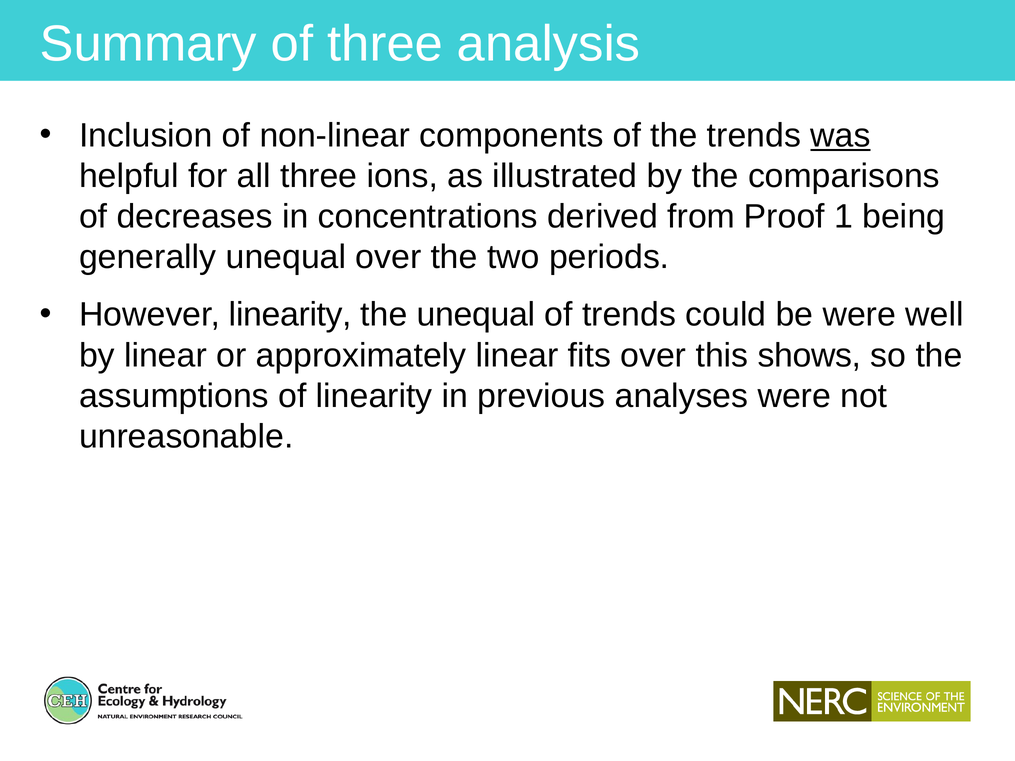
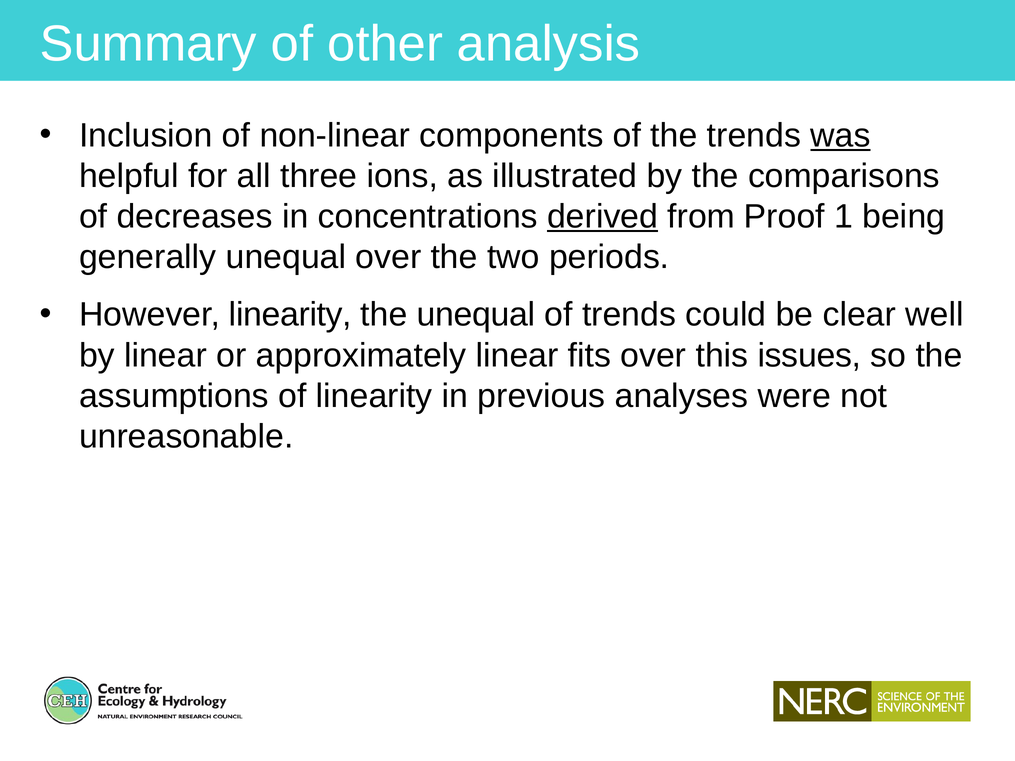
of three: three -> other
derived underline: none -> present
be were: were -> clear
shows: shows -> issues
